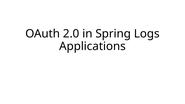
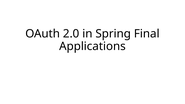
Logs: Logs -> Final
